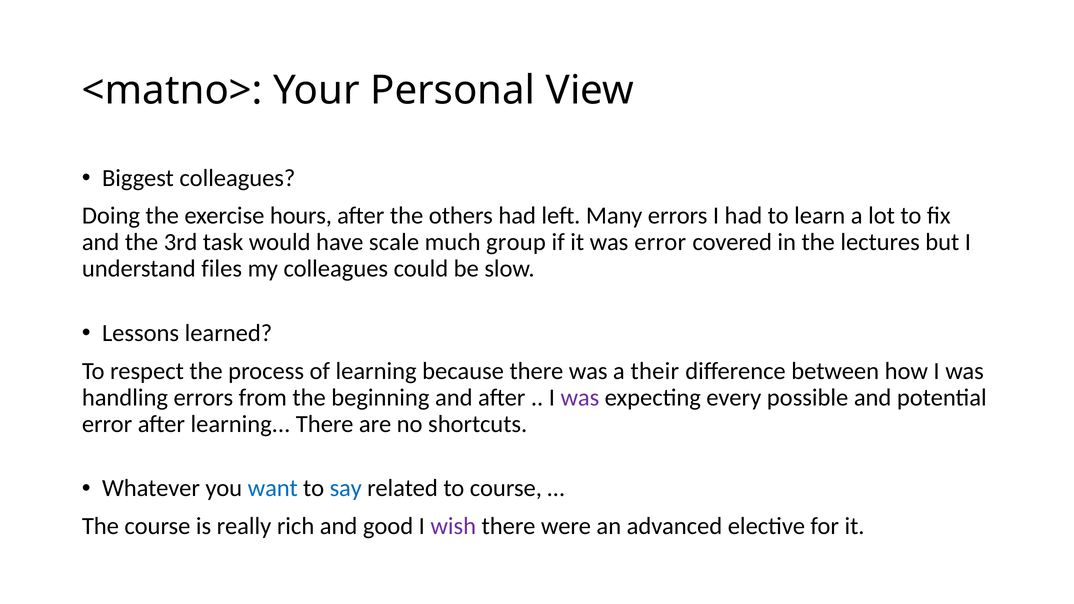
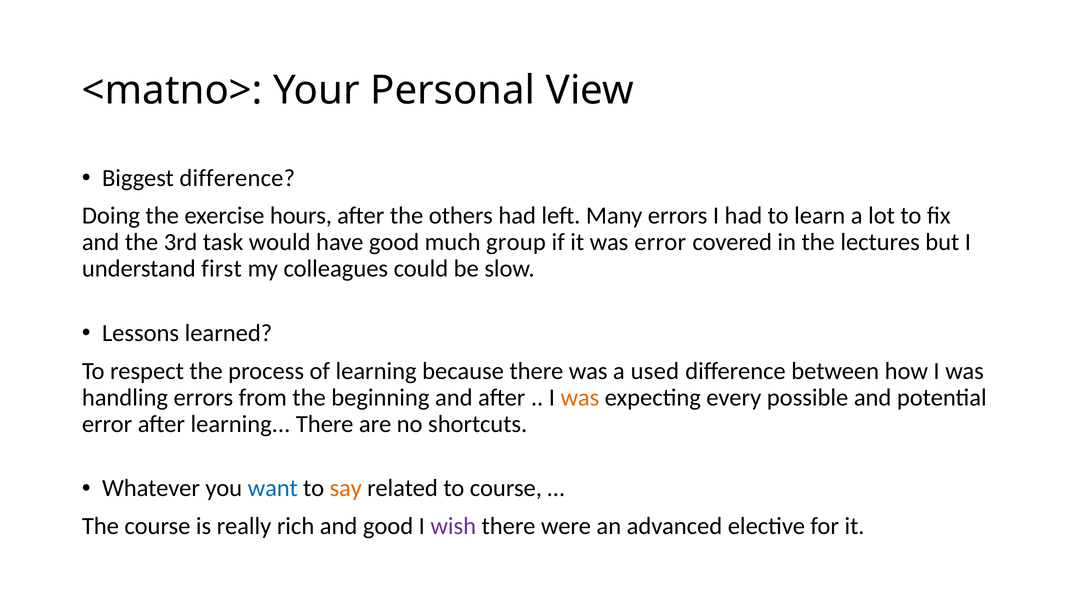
Biggest colleagues: colleagues -> difference
have scale: scale -> good
files: files -> first
their: their -> used
was at (580, 398) colour: purple -> orange
say colour: blue -> orange
